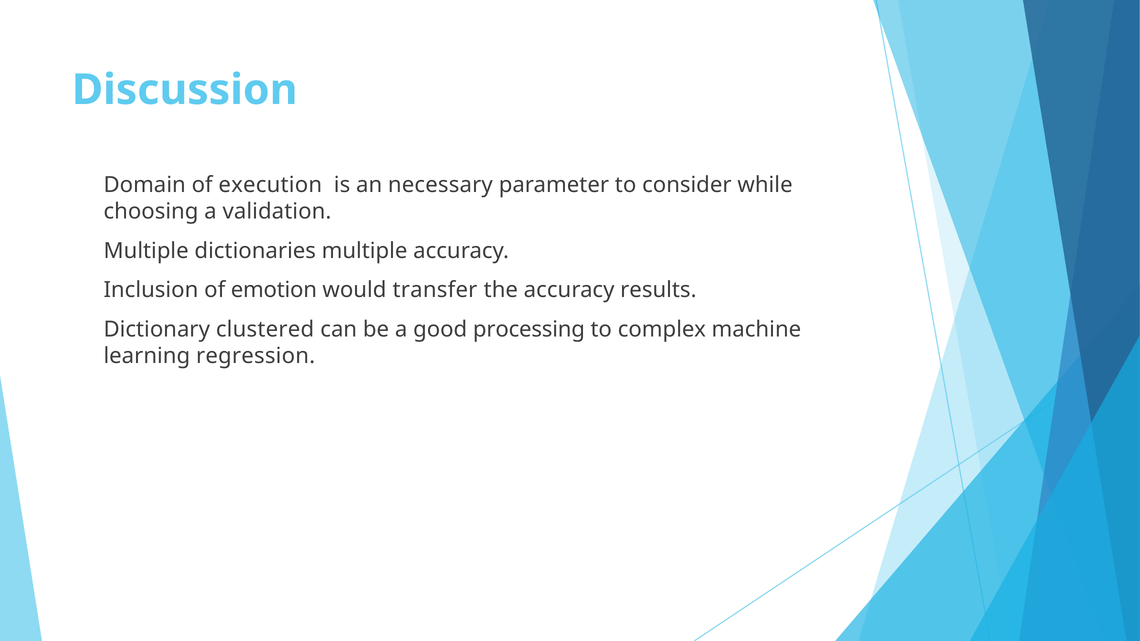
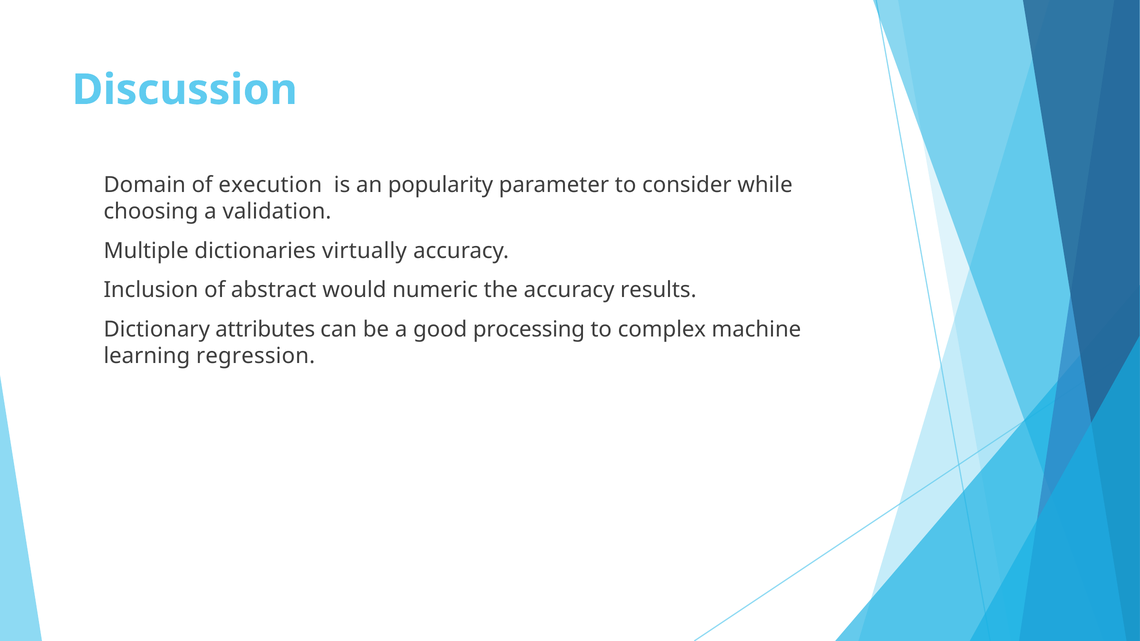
necessary: necessary -> popularity
multiple: multiple -> virtually
emotion: emotion -> abstract
transfer: transfer -> numeric
clustered: clustered -> attributes
